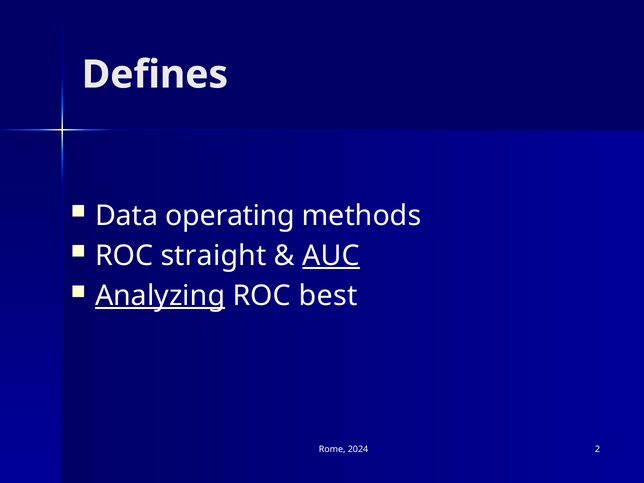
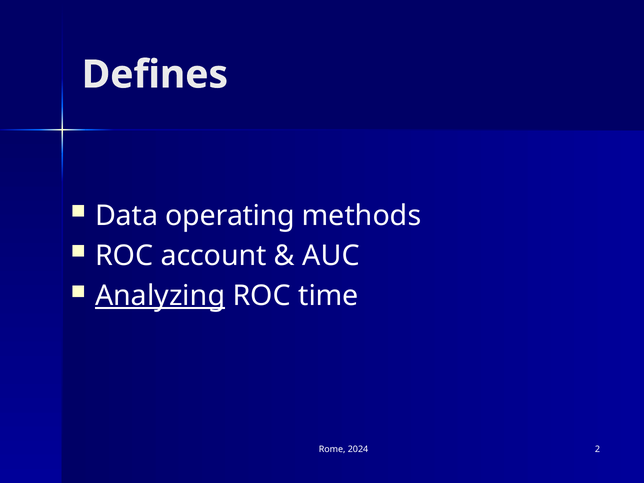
straight: straight -> account
AUC underline: present -> none
best: best -> time
